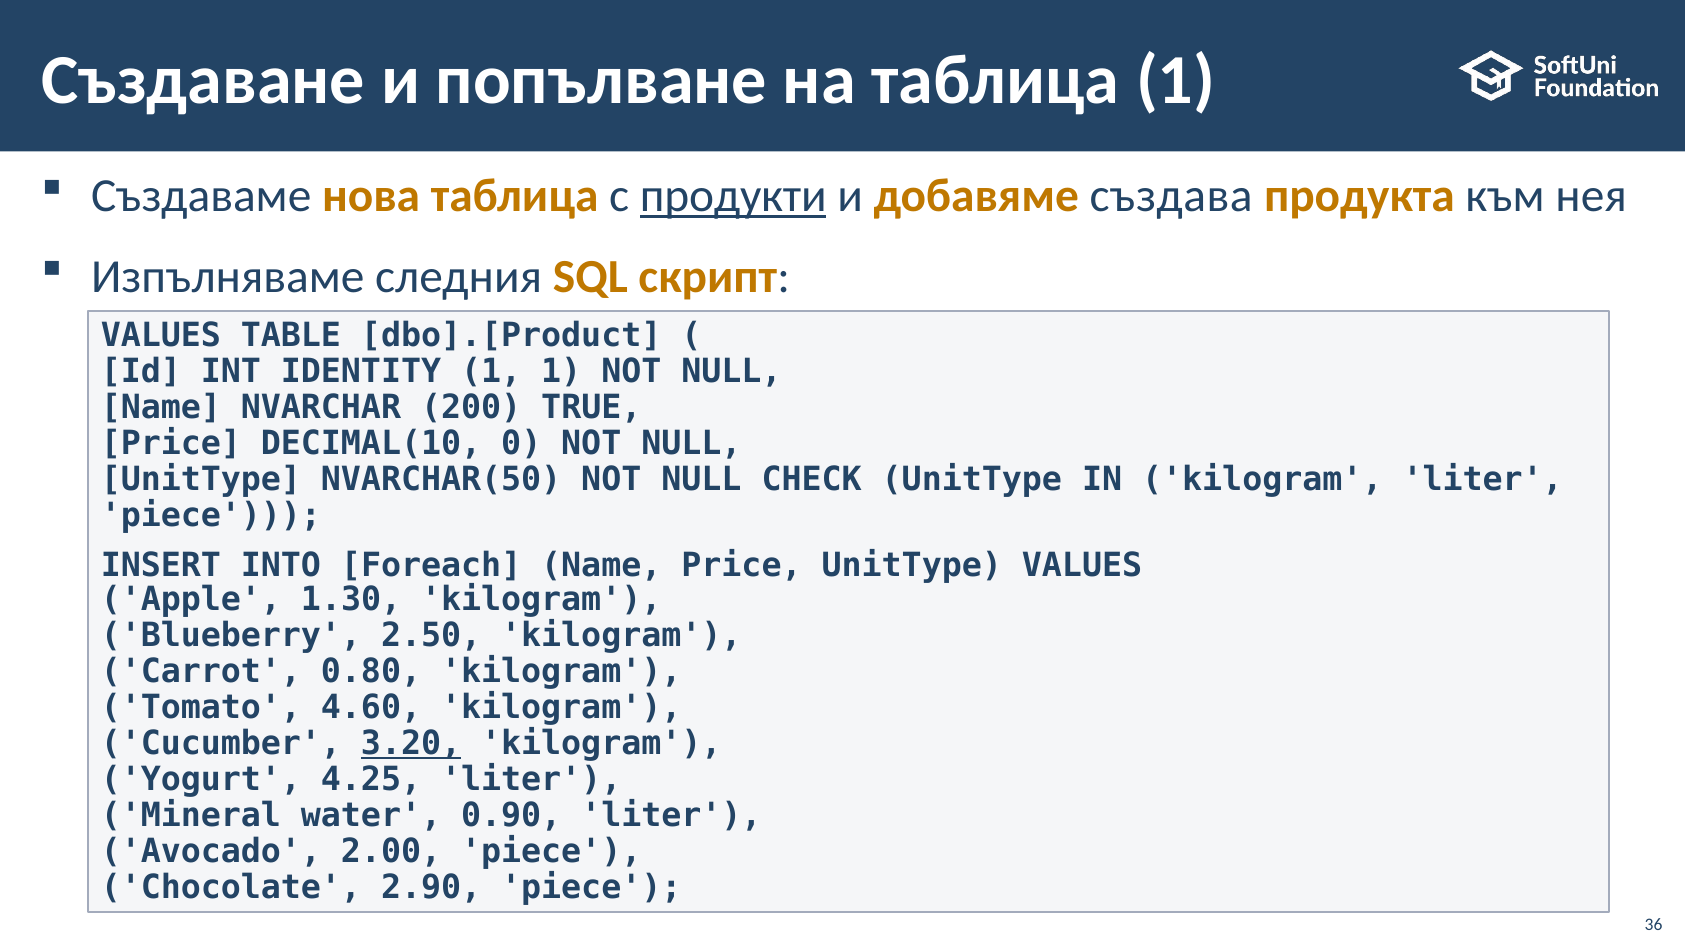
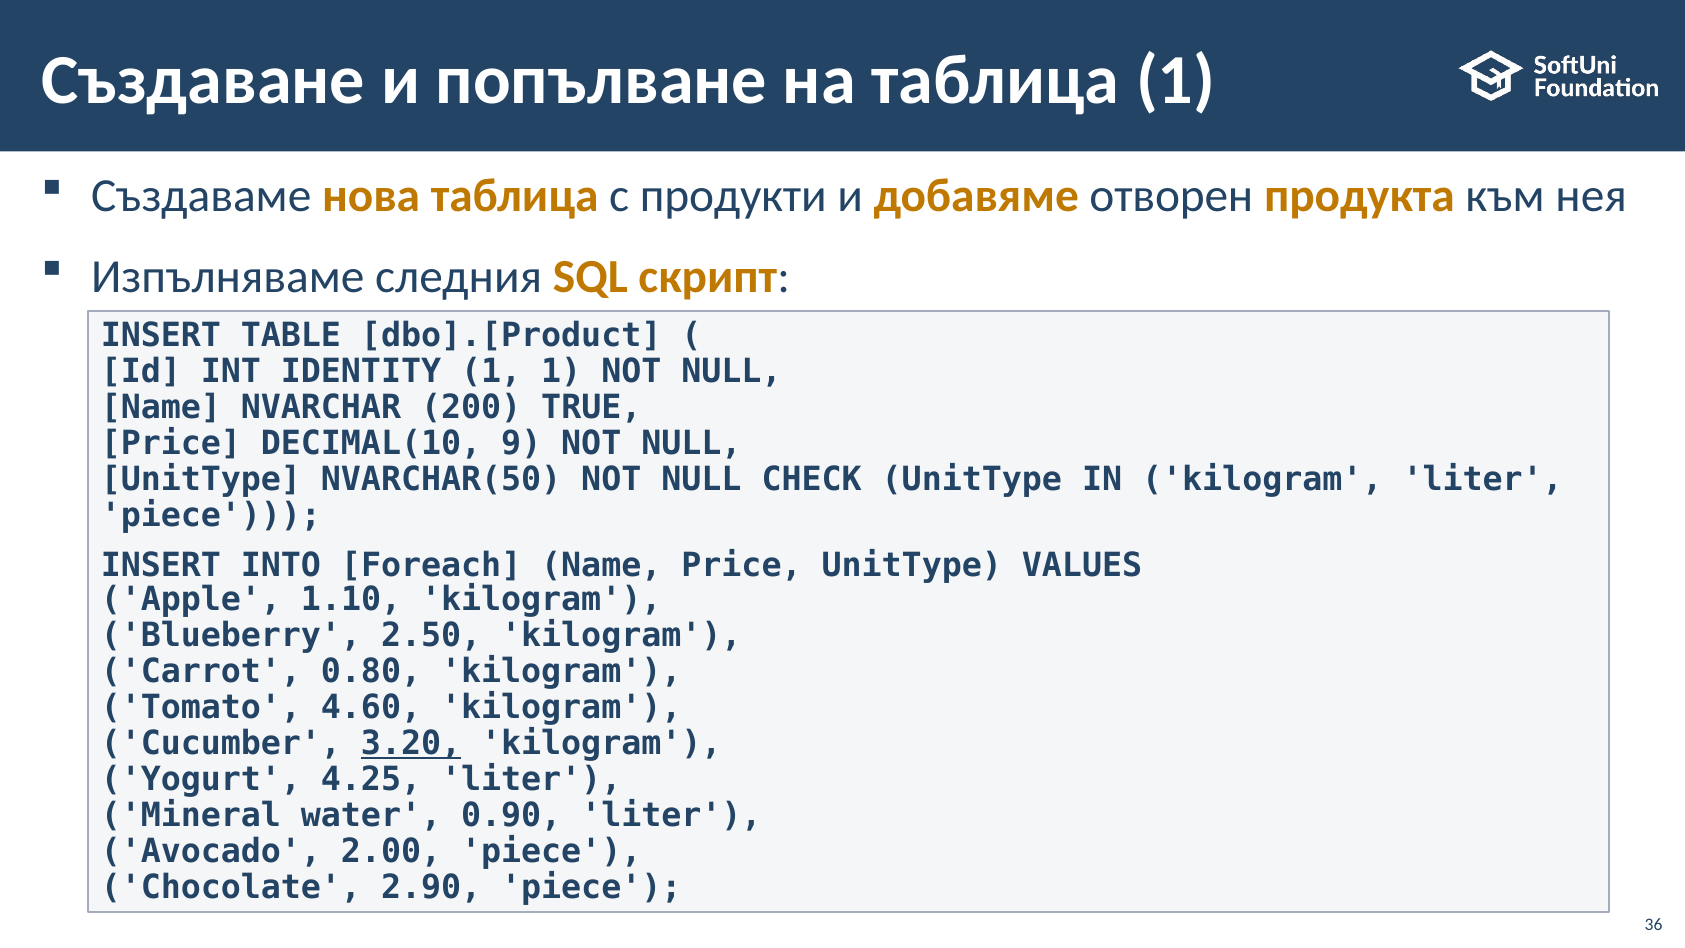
продукти underline: present -> none
създава: създава -> отворен
VALUES at (161, 335): VALUES -> INSERT
0: 0 -> 9
1.30: 1.30 -> 1.10
